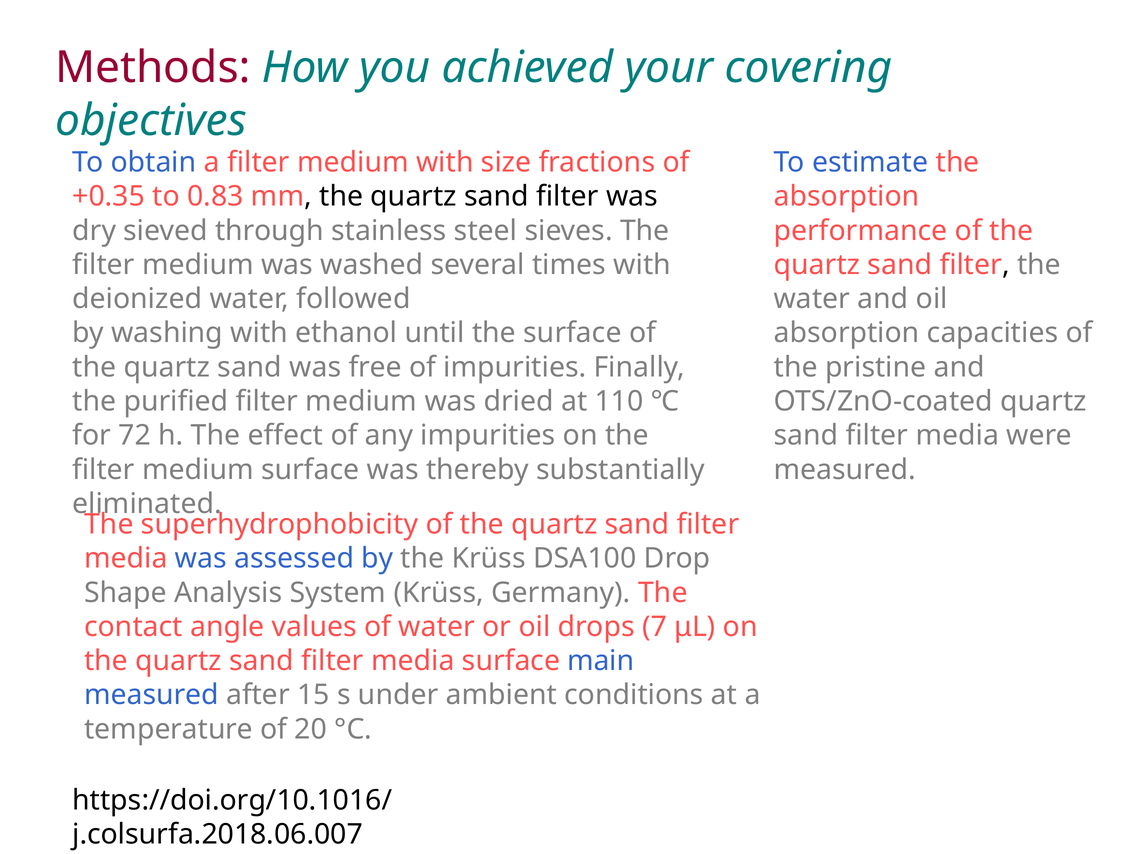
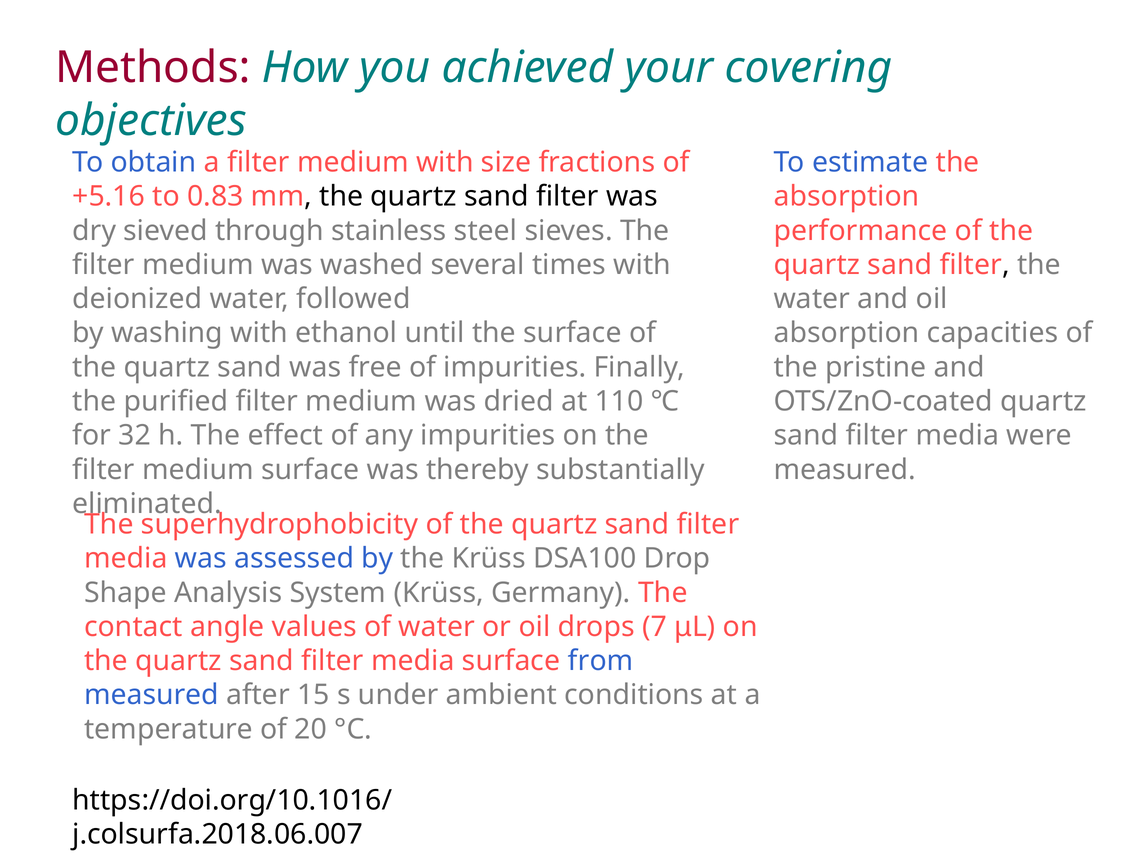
+0.35: +0.35 -> +5.16
72: 72 -> 32
main: main -> from
